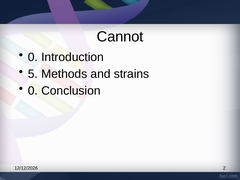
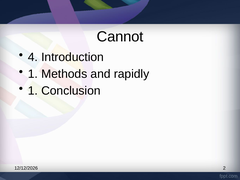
0 at (33, 57): 0 -> 4
5 at (33, 74): 5 -> 1
strains: strains -> rapidly
0 at (33, 91): 0 -> 1
